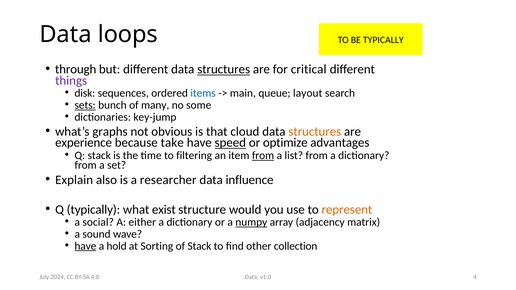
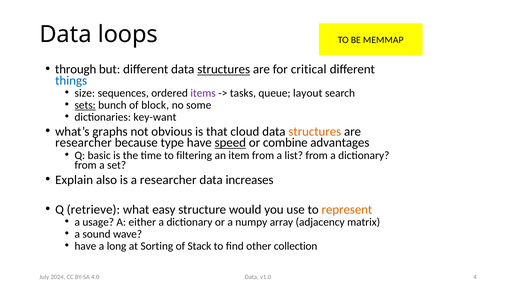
BE TYPICALLY: TYPICALLY -> MEMMAP
things colour: purple -> blue
disk: disk -> size
items colour: blue -> purple
main: main -> tasks
many: many -> block
key-jump: key-jump -> key-want
experience at (84, 143): experience -> researcher
take: take -> type
optimize: optimize -> combine
Q stack: stack -> basic
from at (263, 156) underline: present -> none
influence: influence -> increases
Q typically: typically -> retrieve
exist: exist -> easy
social: social -> usage
numpy underline: present -> none
have at (85, 246) underline: present -> none
hold: hold -> long
